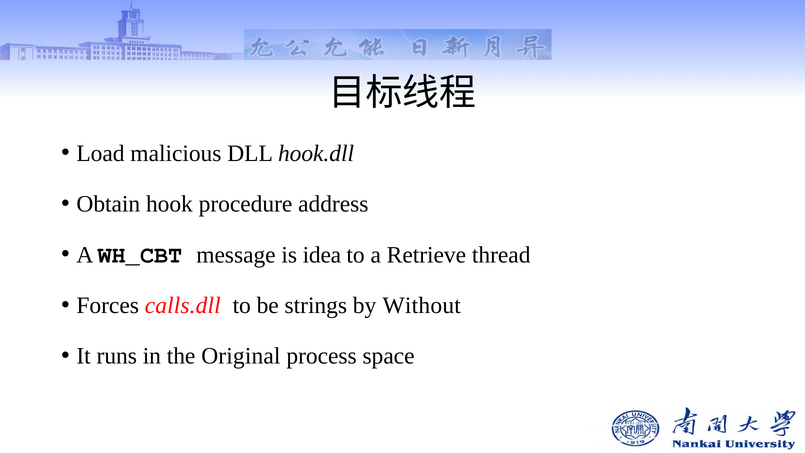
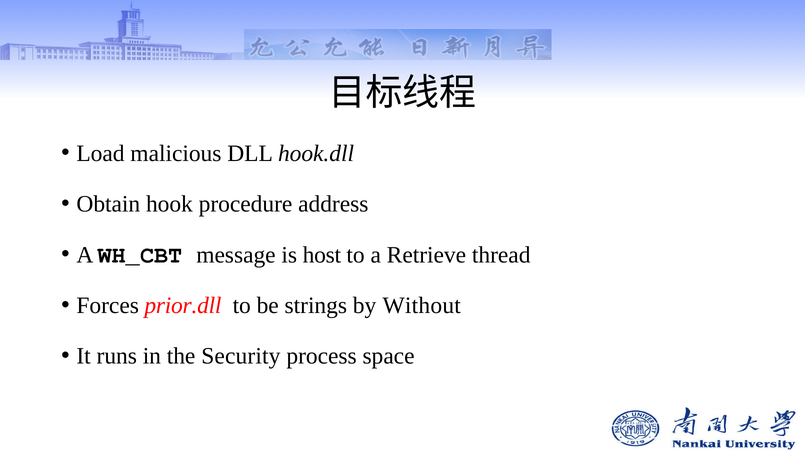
idea: idea -> host
calls.dll: calls.dll -> prior.dll
Original: Original -> Security
